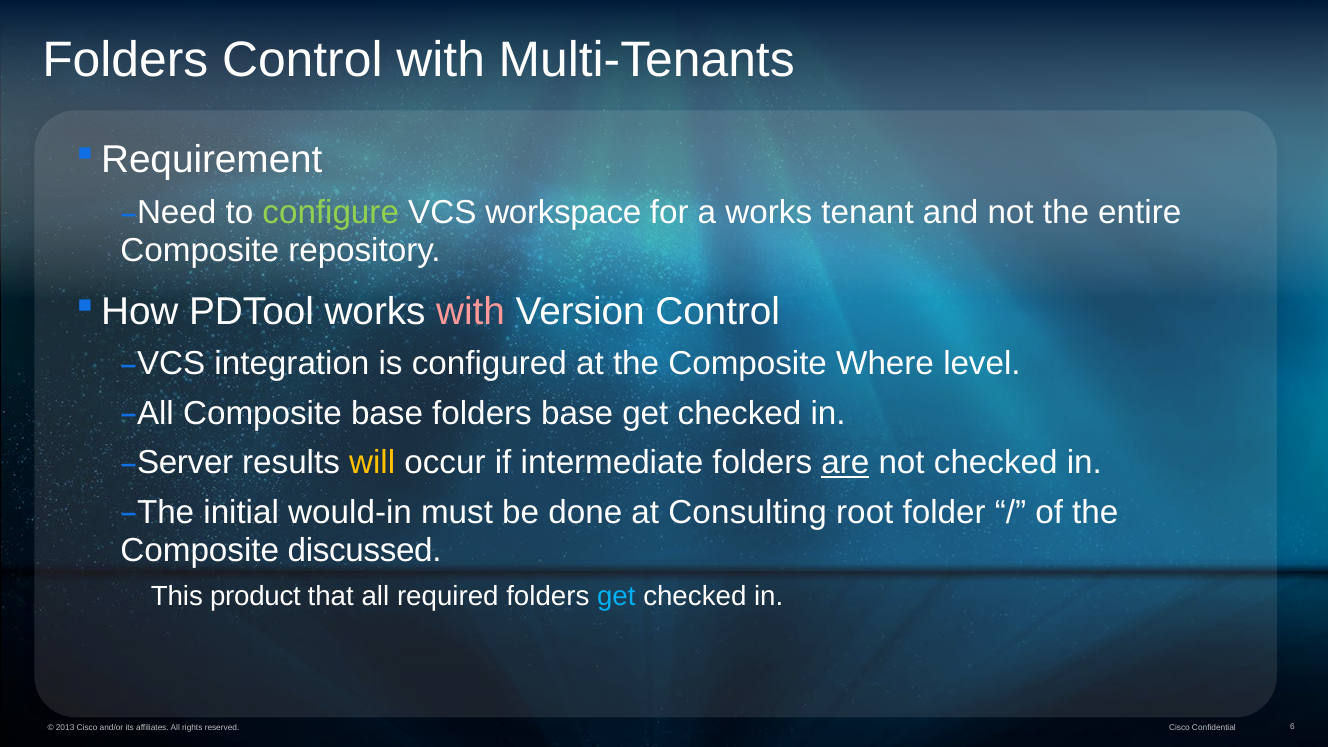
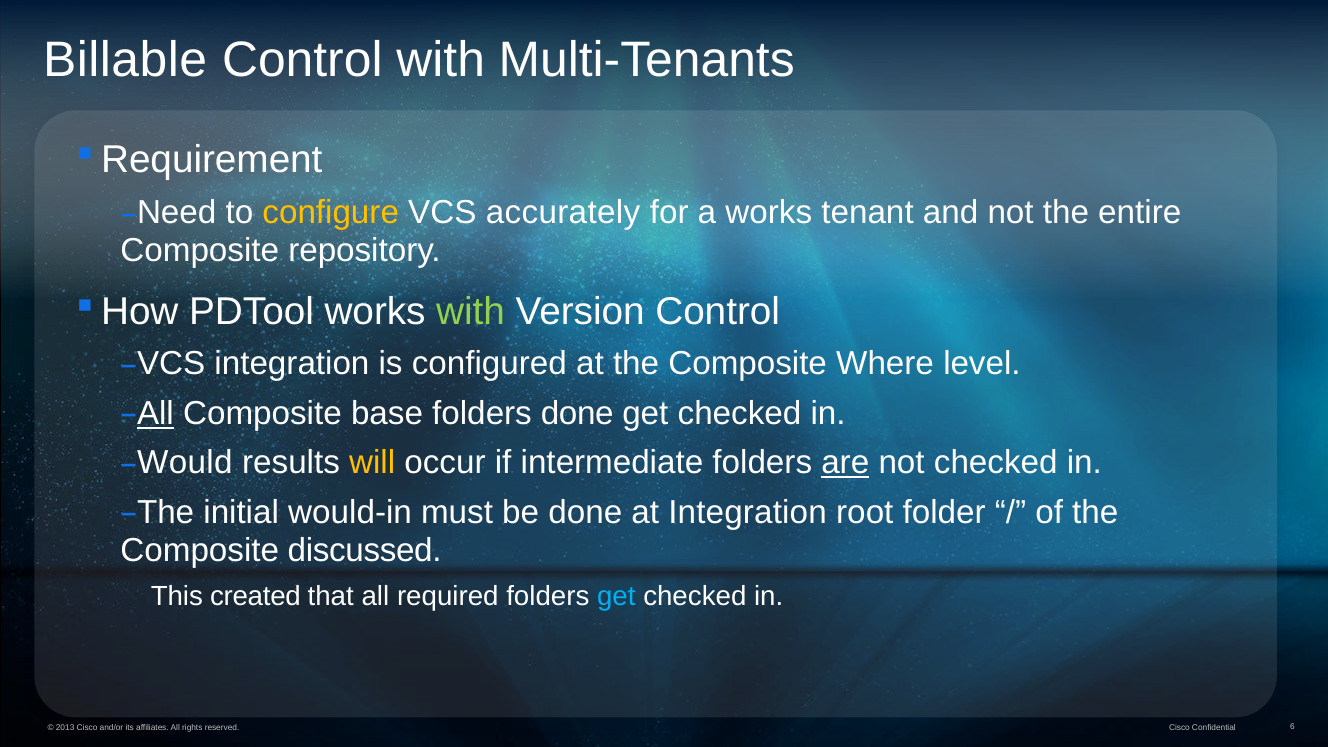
Folders at (125, 60): Folders -> Billable
configure colour: light green -> yellow
workspace: workspace -> accurately
with at (471, 312) colour: pink -> light green
All at (155, 414) underline: none -> present
folders base: base -> done
Server: Server -> Would
at Consulting: Consulting -> Integration
product: product -> created
